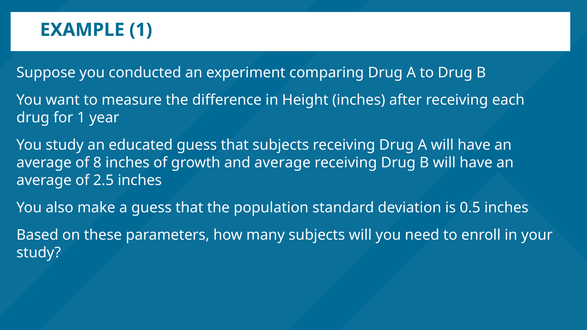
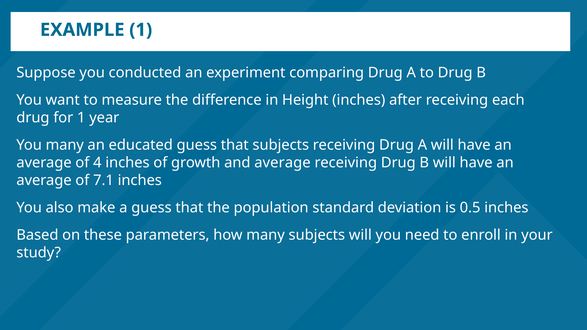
You study: study -> many
8: 8 -> 4
2.5: 2.5 -> 7.1
